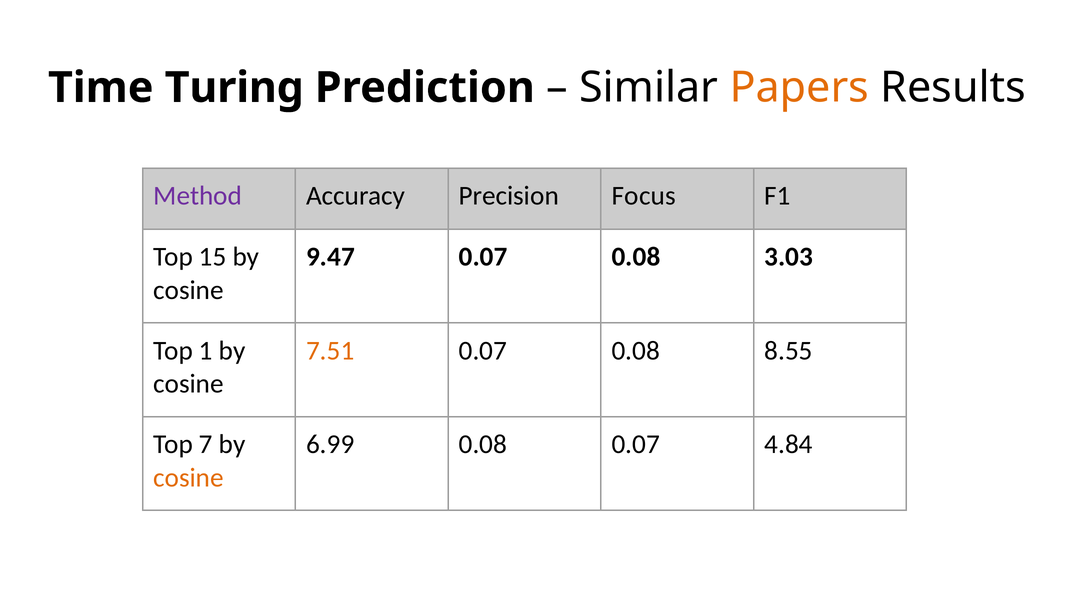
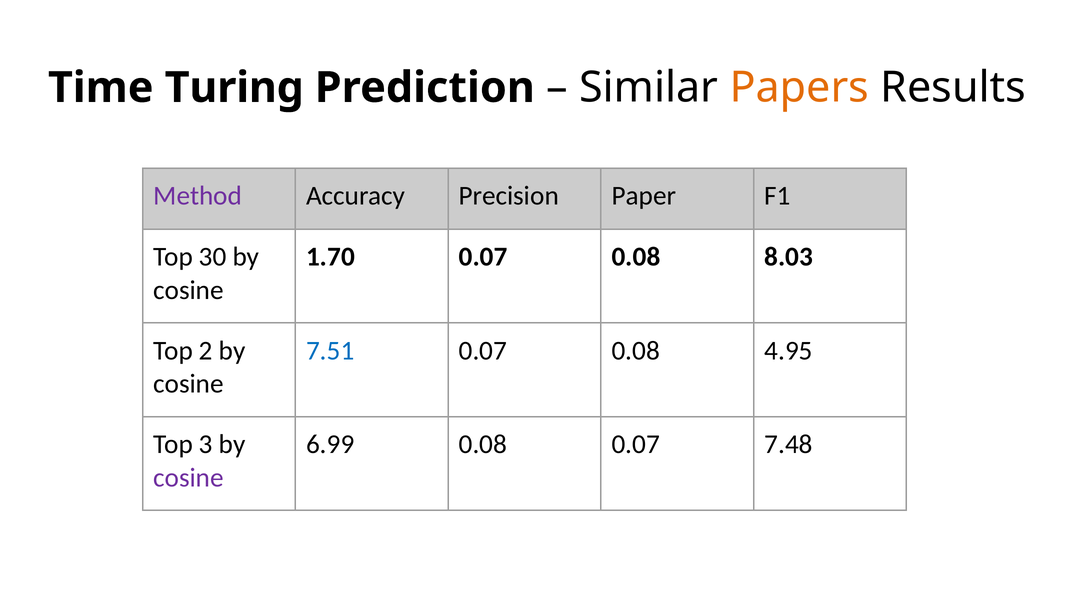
Focus: Focus -> Paper
15: 15 -> 30
9.47: 9.47 -> 1.70
3.03: 3.03 -> 8.03
1: 1 -> 2
7.51 colour: orange -> blue
8.55: 8.55 -> 4.95
7: 7 -> 3
4.84: 4.84 -> 7.48
cosine at (189, 478) colour: orange -> purple
